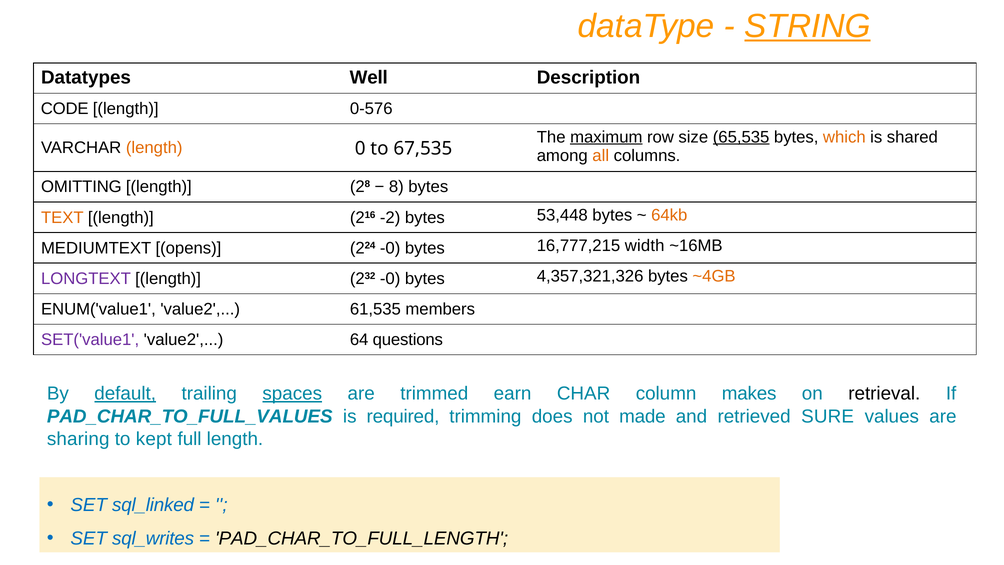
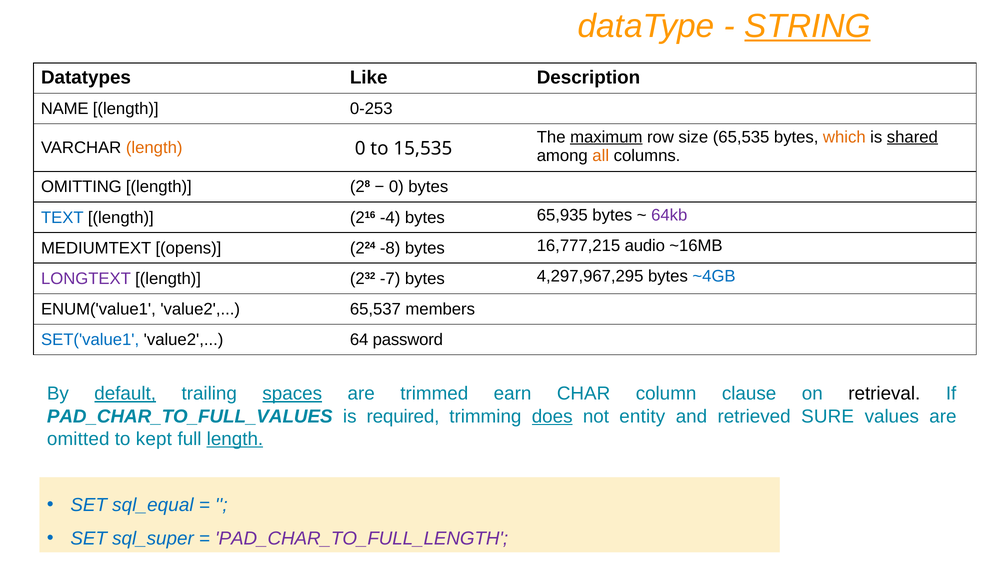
Well: Well -> Like
CODE: CODE -> NAME
0-576: 0-576 -> 0-253
65,535 underline: present -> none
shared underline: none -> present
67,535: 67,535 -> 15,535
8 at (396, 187): 8 -> 0
TEXT colour: orange -> blue
-2: -2 -> -4
53,448: 53,448 -> 65,935
64kb colour: orange -> purple
224 -0: -0 -> -8
width: width -> audio
232 -0: -0 -> -7
4,357,321,326: 4,357,321,326 -> 4,297,967,295
~4GB colour: orange -> blue
61,535: 61,535 -> 65,537
SET('value1 colour: purple -> blue
questions: questions -> password
makes: makes -> clause
does underline: none -> present
made: made -> entity
sharing: sharing -> omitted
length at (235, 439) underline: none -> present
sql_linked: sql_linked -> sql_equal
sql_writes: sql_writes -> sql_super
PAD_CHAR_TO_FULL_LENGTH colour: black -> purple
